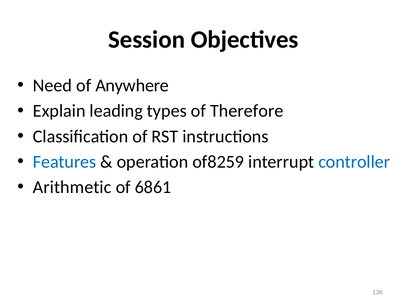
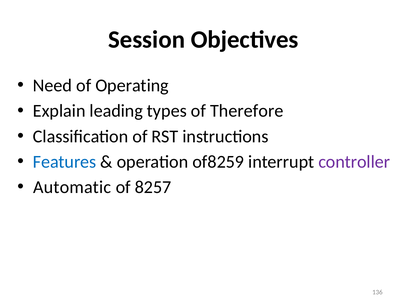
Anywhere: Anywhere -> Operating
controller colour: blue -> purple
Arithmetic: Arithmetic -> Automatic
6861: 6861 -> 8257
